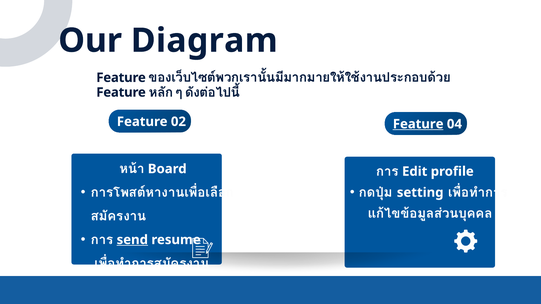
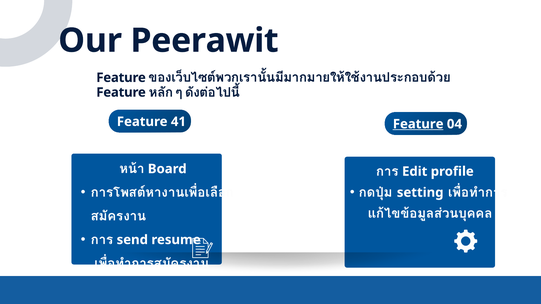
Diagram: Diagram -> Peerawit
02: 02 -> 41
send underline: present -> none
